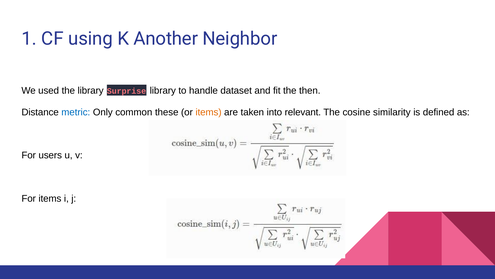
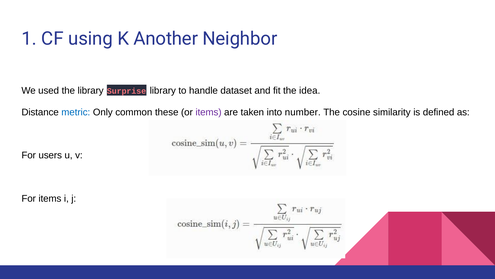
then: then -> idea
items at (209, 112) colour: orange -> purple
relevant: relevant -> number
